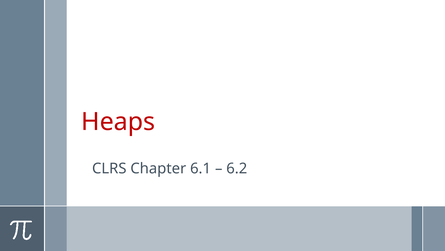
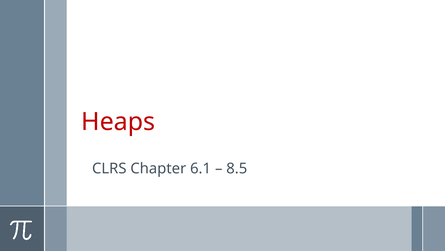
6.2: 6.2 -> 8.5
